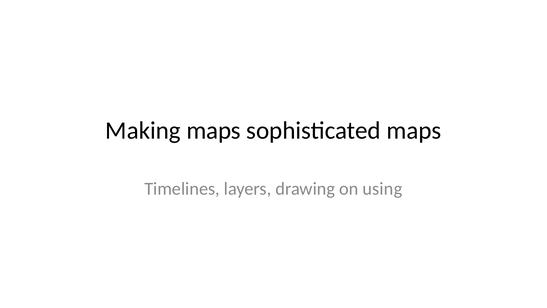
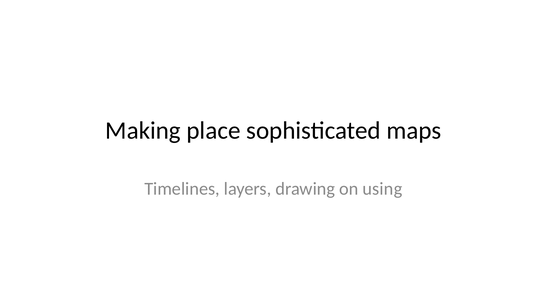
Making maps: maps -> place
